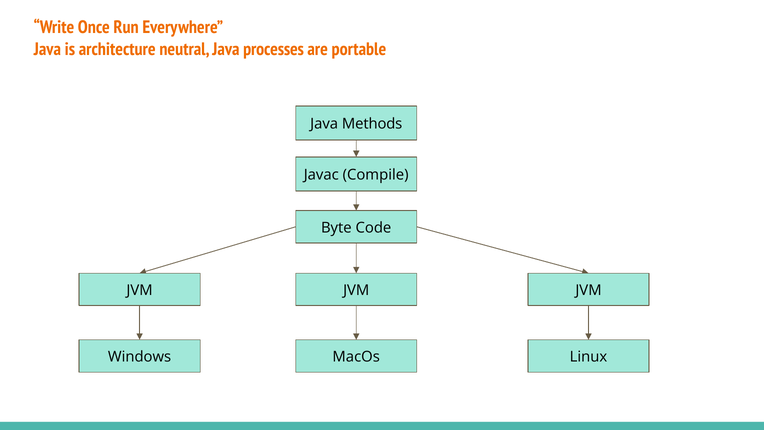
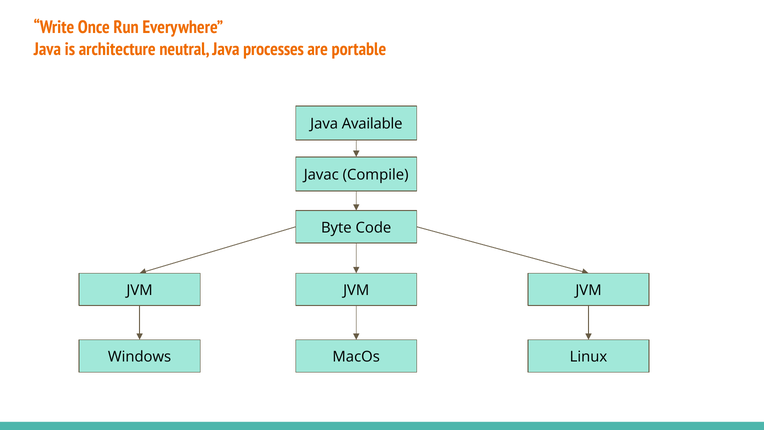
Methods: Methods -> Available
